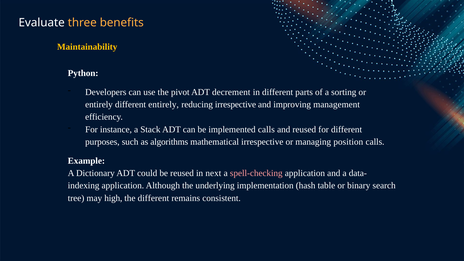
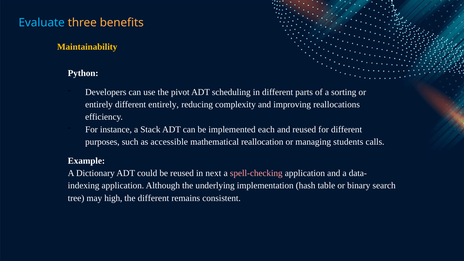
Evaluate colour: white -> light blue
decrement: decrement -> scheduling
reducing irrespective: irrespective -> complexity
management: management -> reallocations
implemented calls: calls -> each
algorithms: algorithms -> accessible
mathematical irrespective: irrespective -> reallocation
position: position -> students
